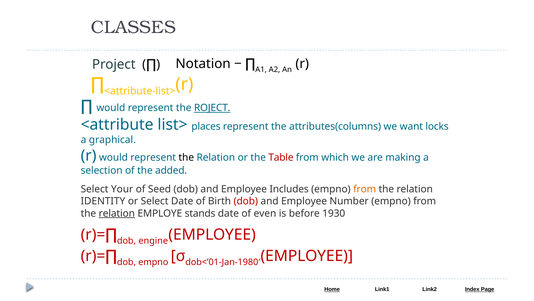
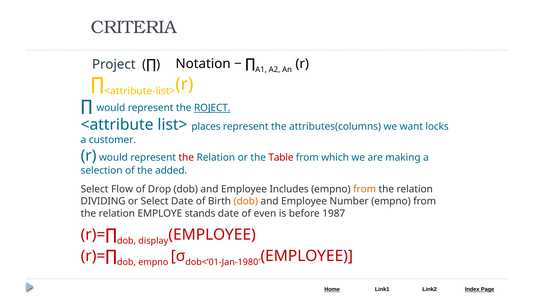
CLASSES: CLASSES -> CRITERIA
graphical: graphical -> customer
the at (186, 157) colour: black -> red
Your: Your -> Flow
Seed: Seed -> Drop
IDENTITY: IDENTITY -> DIVIDING
dob at (246, 201) colour: red -> orange
relation at (117, 213) underline: present -> none
1930: 1930 -> 1987
engine: engine -> display
